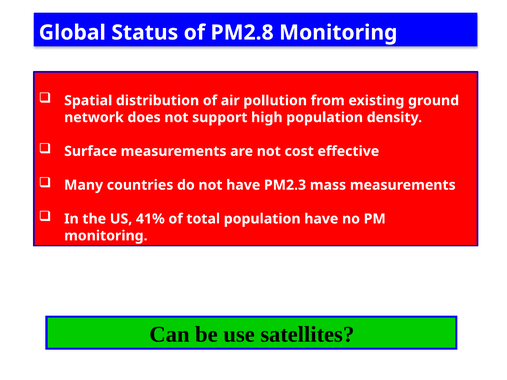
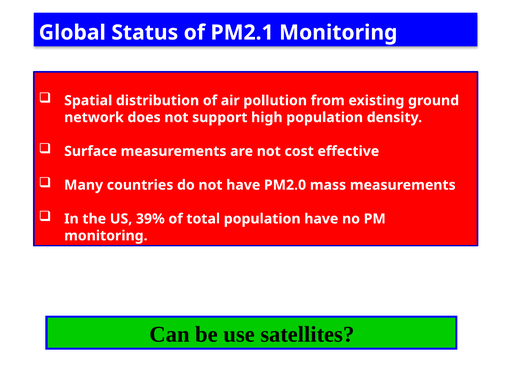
PM2.8: PM2.8 -> PM2.1
PM2.3: PM2.3 -> PM2.0
41%: 41% -> 39%
